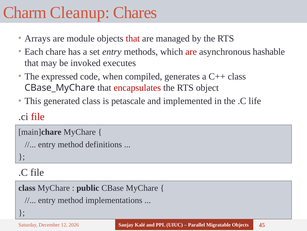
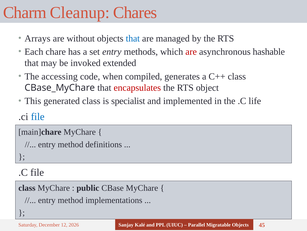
module: module -> without
that at (133, 38) colour: red -> blue
executes: executes -> extended
expressed: expressed -> accessing
petascale: petascale -> specialist
file at (38, 116) colour: red -> blue
